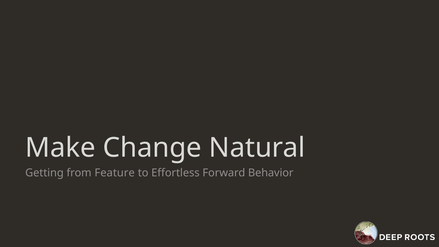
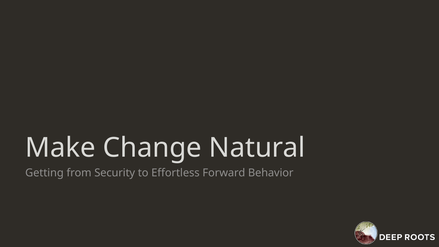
Feature: Feature -> Security
